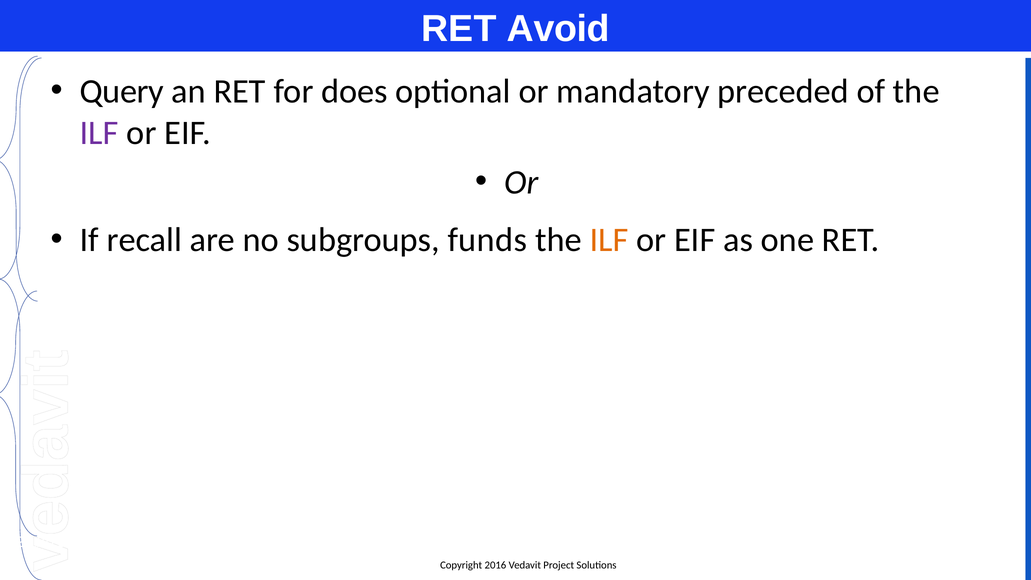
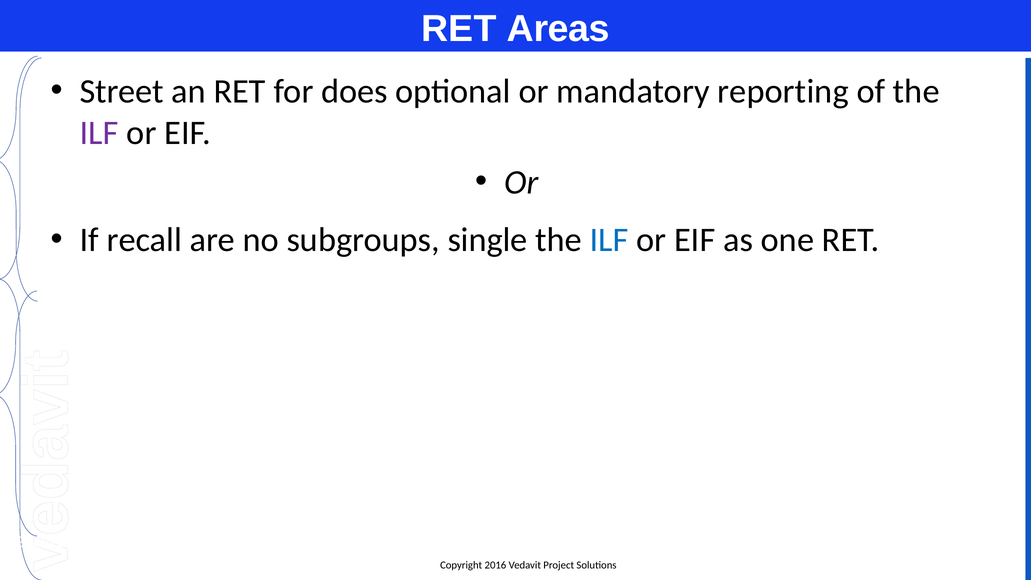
Avoid: Avoid -> Areas
Query: Query -> Street
preceded: preceded -> reporting
funds: funds -> single
ILF at (609, 240) colour: orange -> blue
